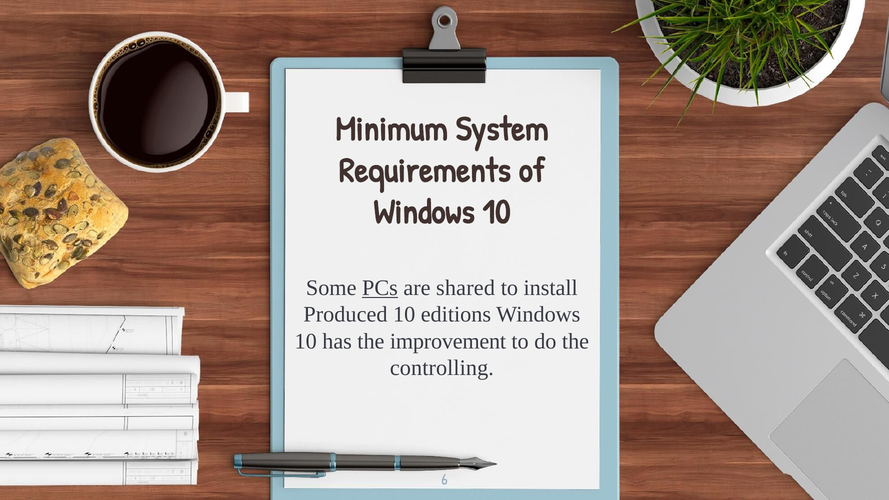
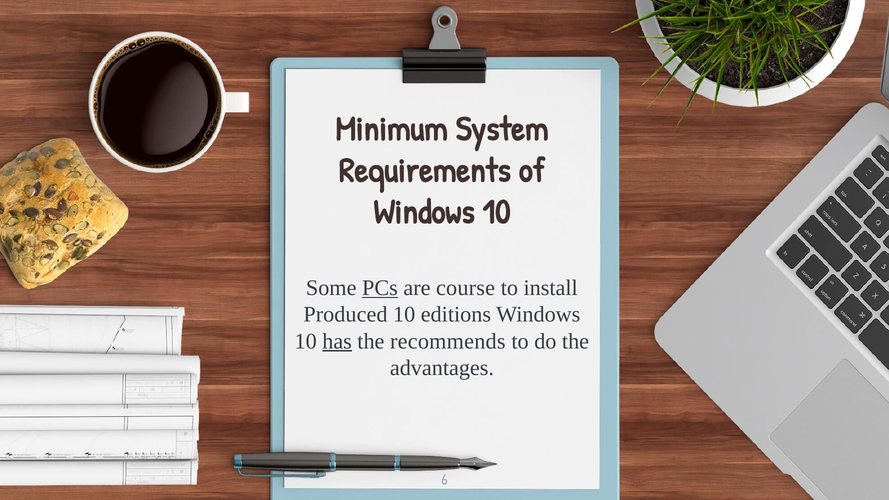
shared: shared -> course
has underline: none -> present
improvement: improvement -> recommends
controlling: controlling -> advantages
